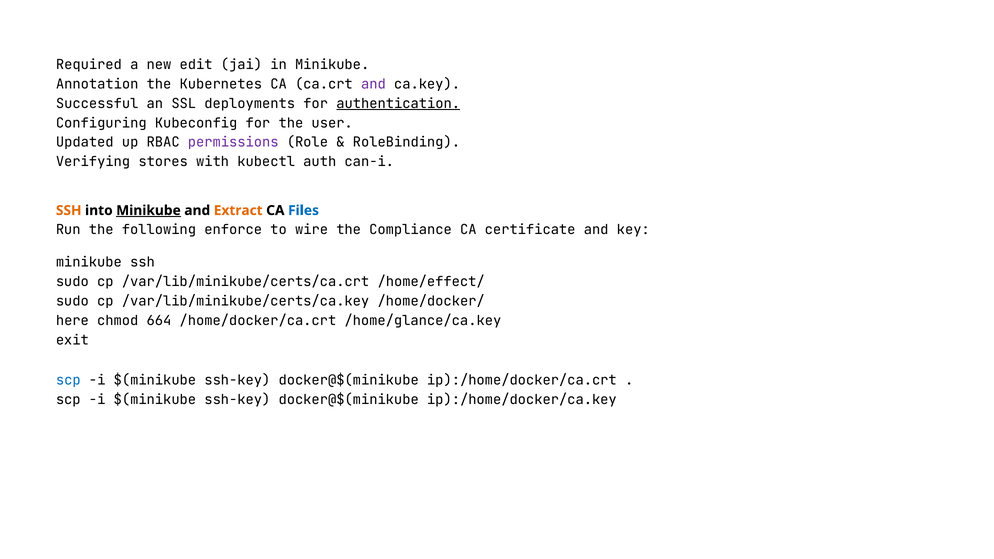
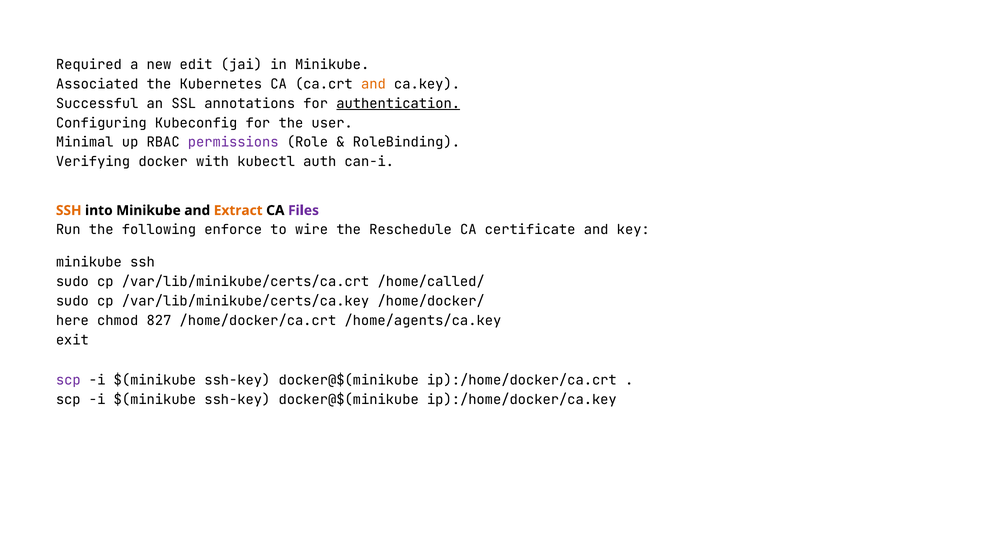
Annotation: Annotation -> Associated
and at (373, 84) colour: purple -> orange
deployments: deployments -> annotations
Updated: Updated -> Minimal
stores: stores -> docker
Minikube at (148, 211) underline: present -> none
Files colour: blue -> purple
Compliance: Compliance -> Reschedule
/home/effect/: /home/effect/ -> /home/called/
664: 664 -> 827
/home/glance/ca.key: /home/glance/ca.key -> /home/agents/ca.key
scp at (68, 380) colour: blue -> purple
